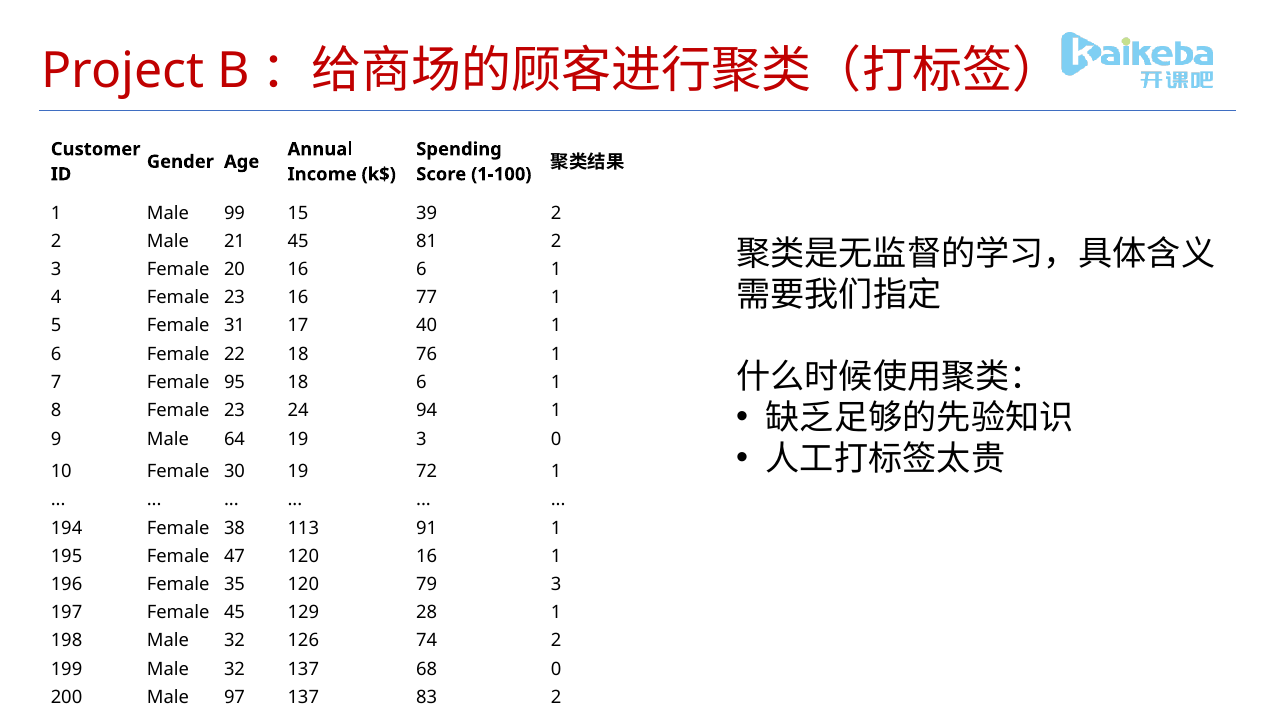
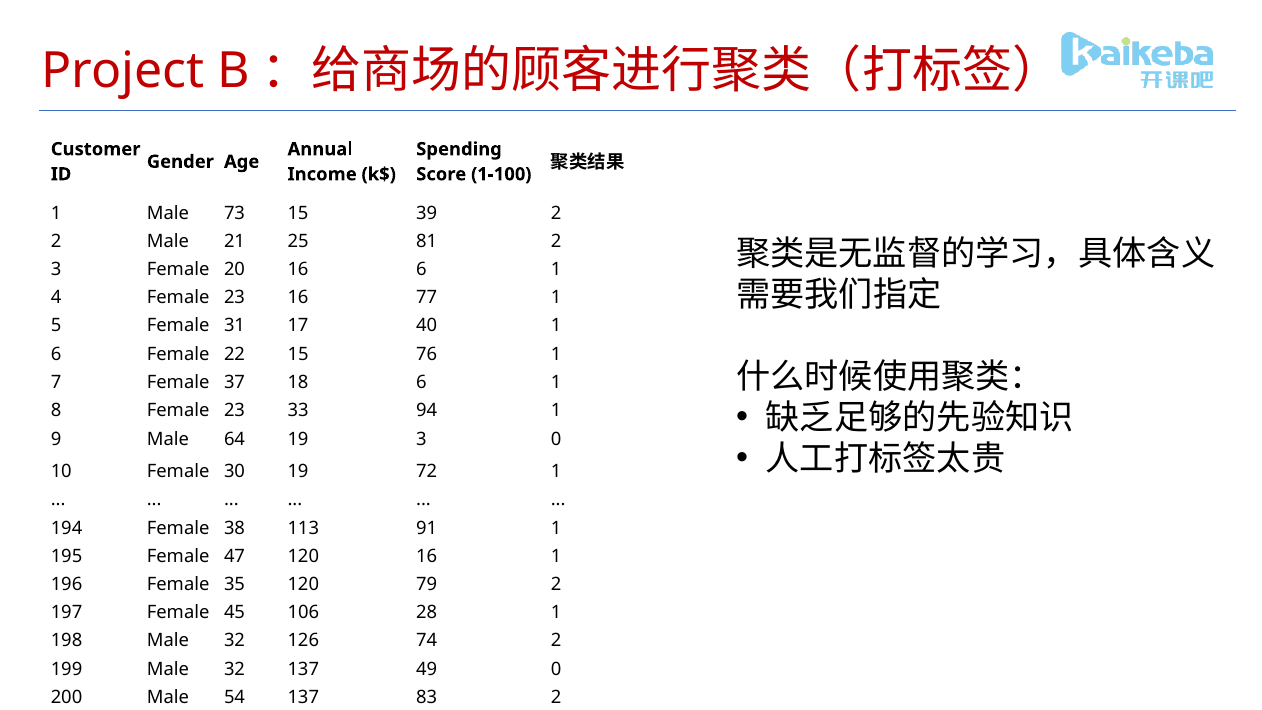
99: 99 -> 73
21 45: 45 -> 25
22 18: 18 -> 15
95: 95 -> 37
24: 24 -> 33
79 3: 3 -> 2
129: 129 -> 106
68: 68 -> 49
97: 97 -> 54
